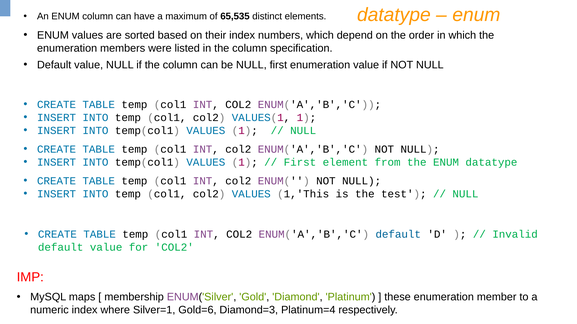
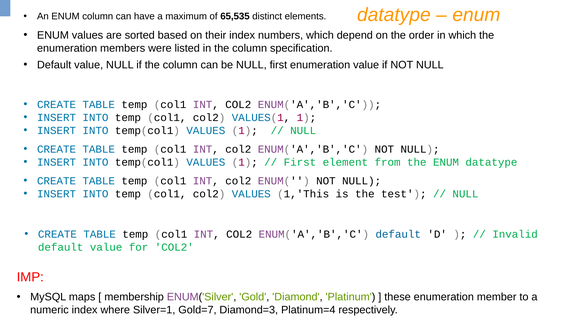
Gold=6: Gold=6 -> Gold=7
